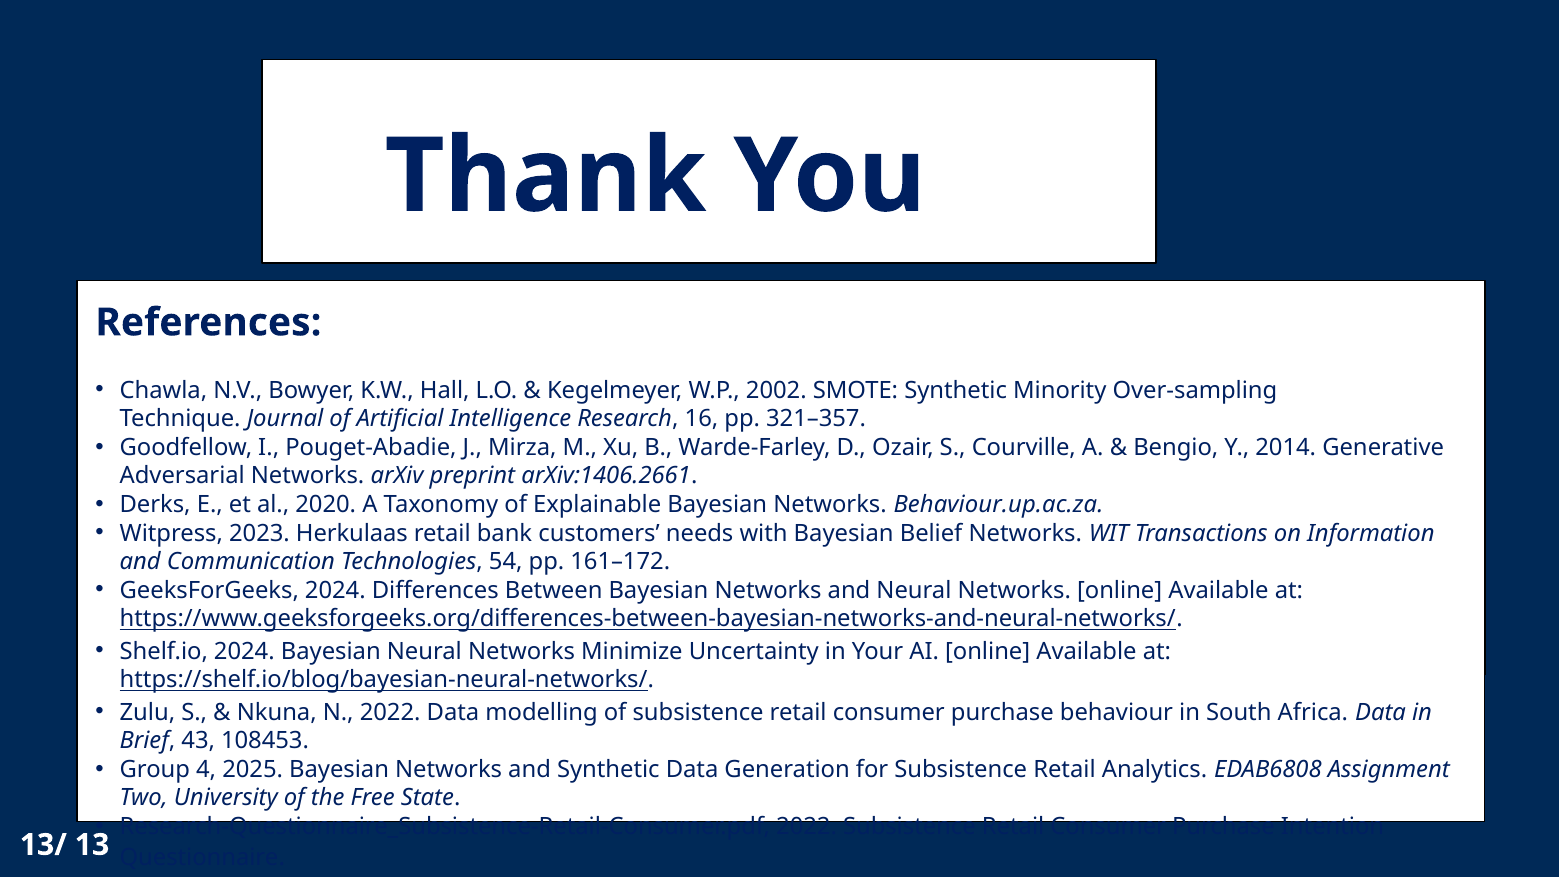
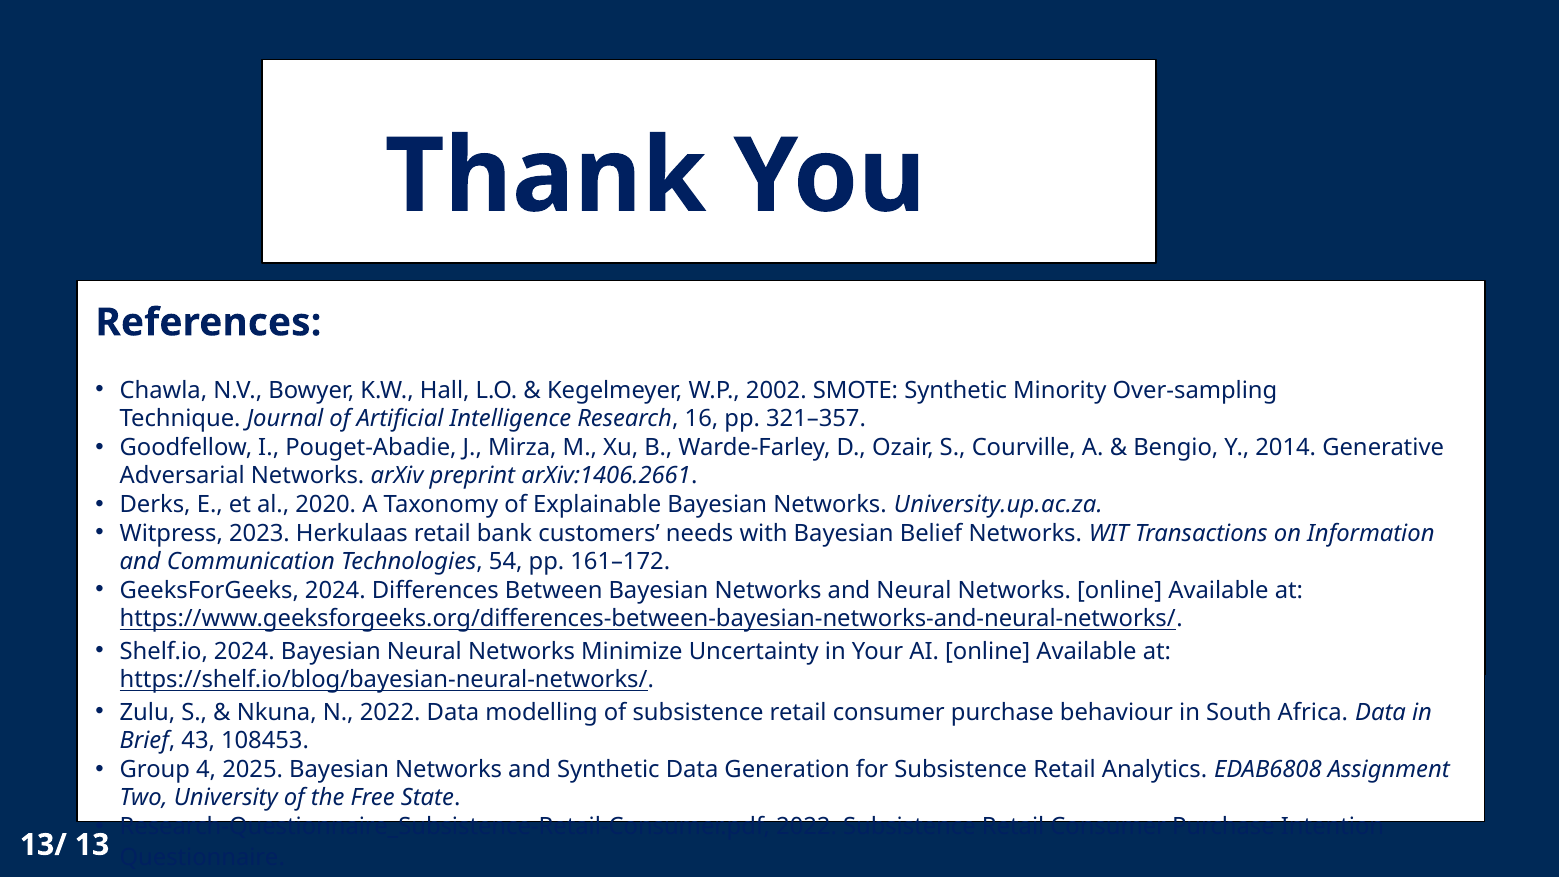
Behaviour.up.ac.za: Behaviour.up.ac.za -> University.up.ac.za
